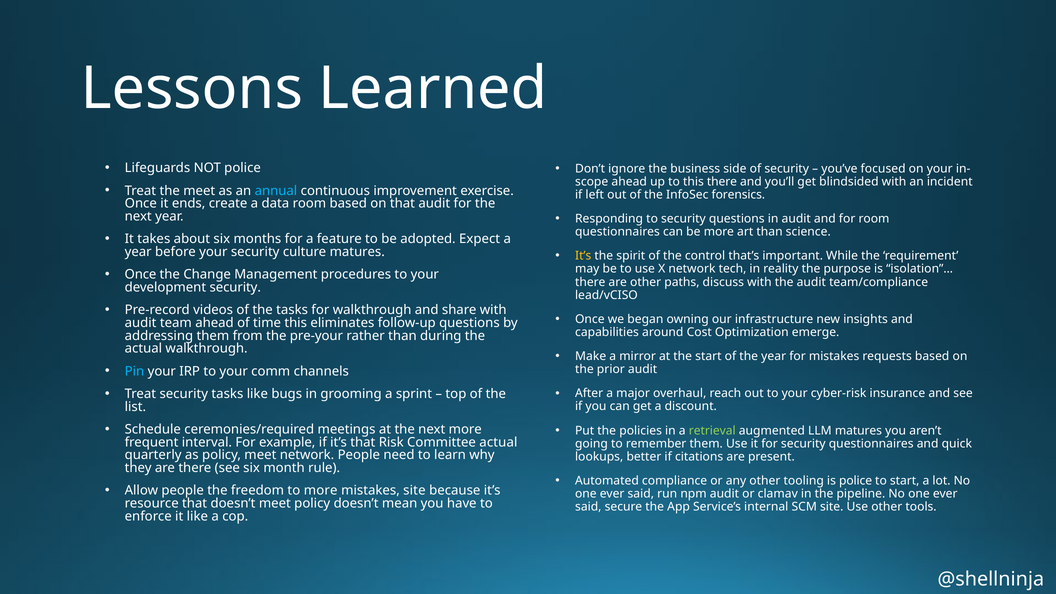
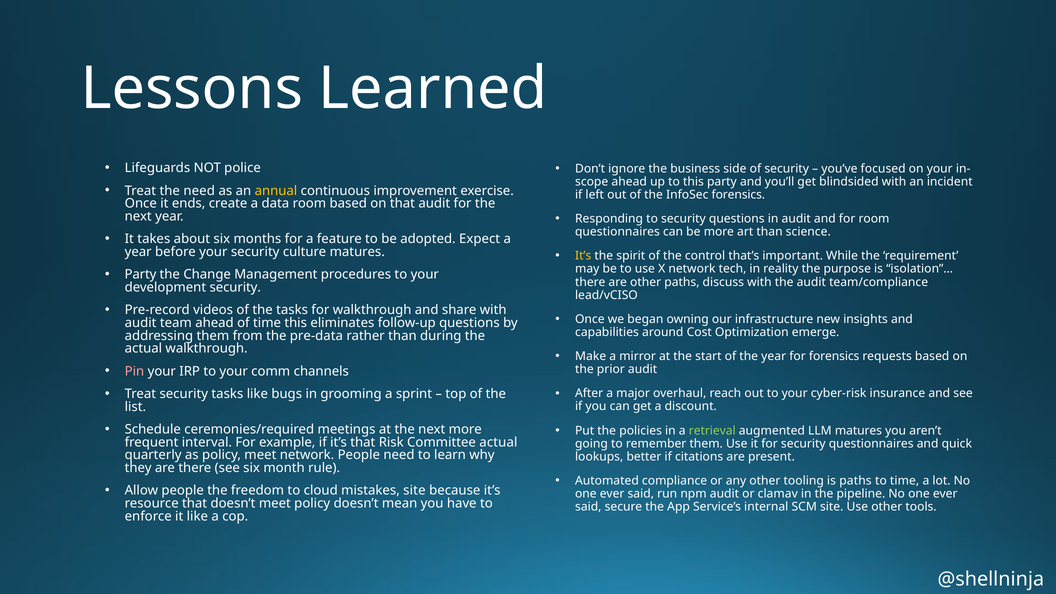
this there: there -> party
the meet: meet -> need
annual colour: light blue -> yellow
Once at (141, 275): Once -> Party
pre-your: pre-your -> pre-data
for mistakes: mistakes -> forensics
Pin colour: light blue -> pink
is police: police -> paths
to start: start -> time
to more: more -> cloud
